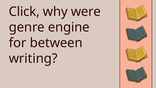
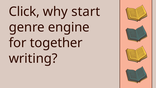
were: were -> start
between: between -> together
